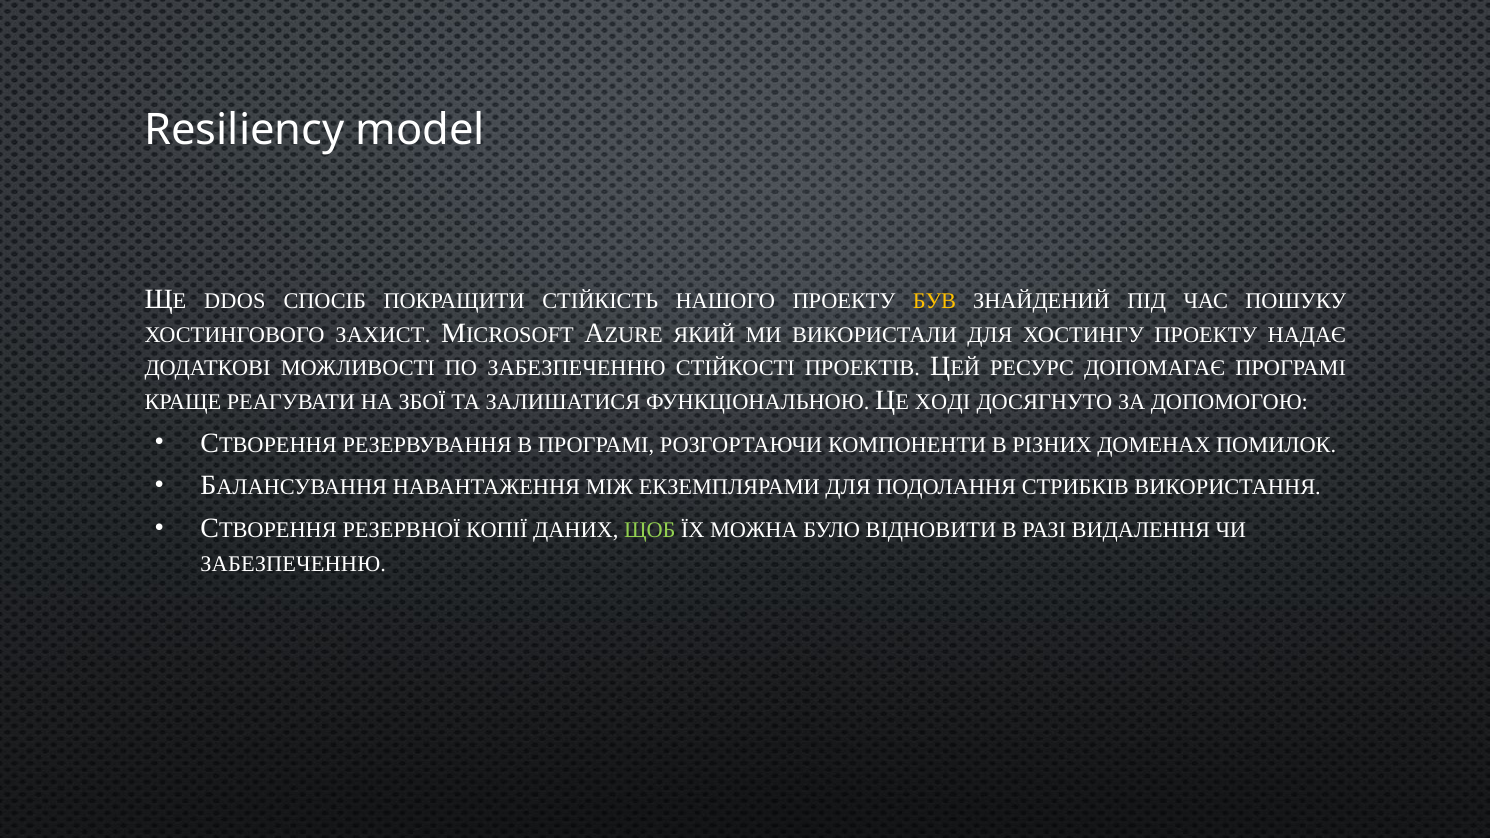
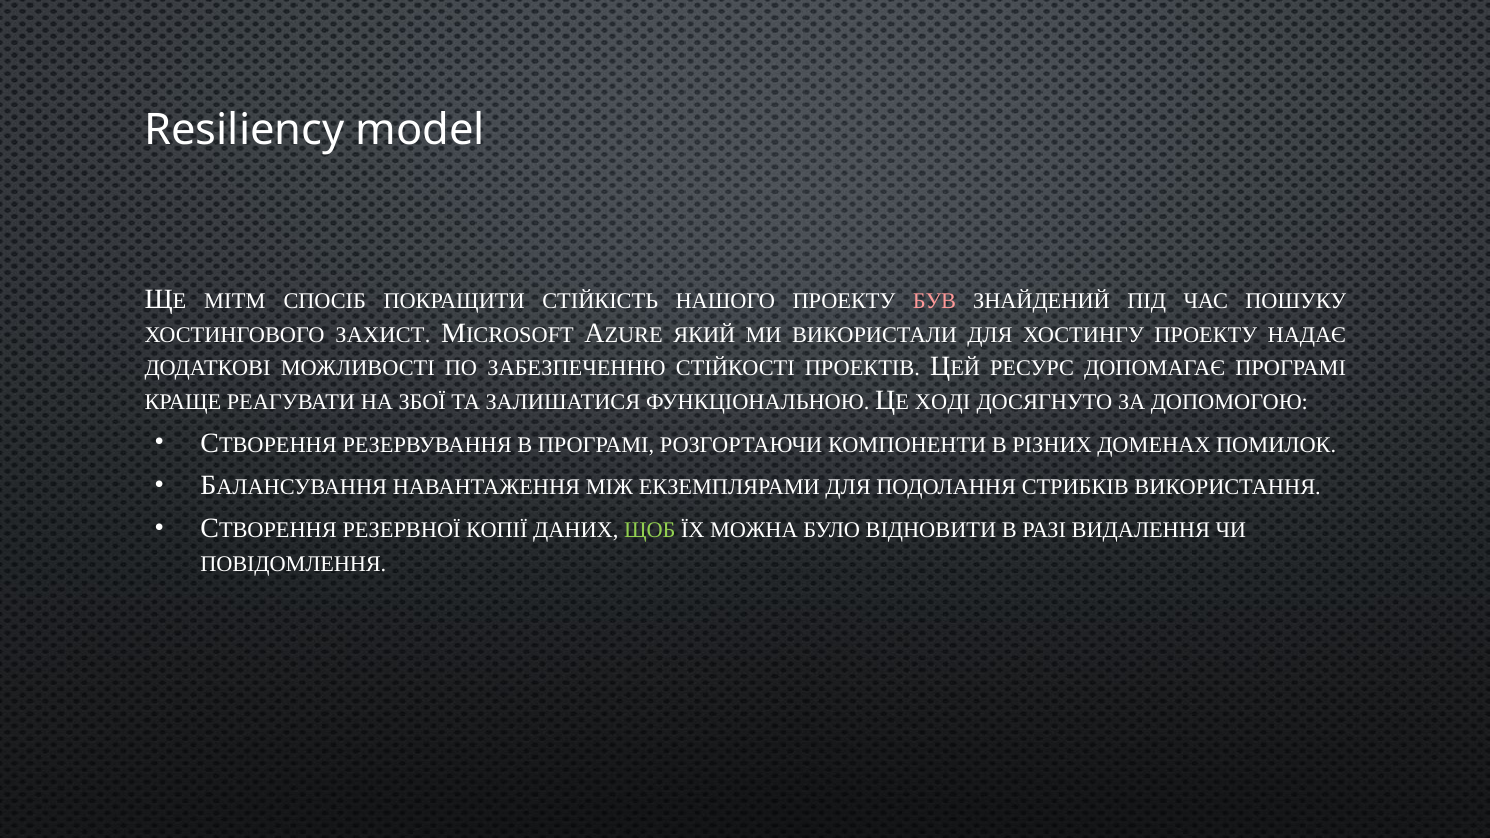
DDOS: DDOS -> MITM
БУВ colour: yellow -> pink
ЗАБЕЗПЕЧЕННЮ at (293, 564): ЗАБЕЗПЕЧЕННЮ -> ПОВІДОМЛЕННЯ
